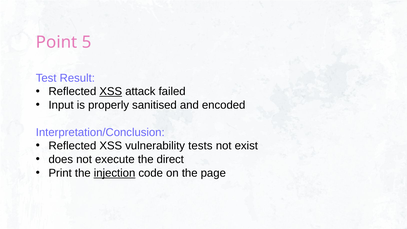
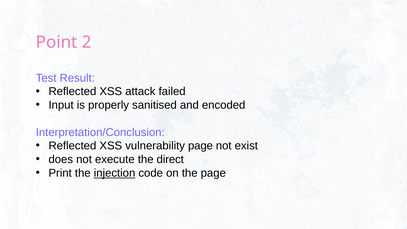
5: 5 -> 2
XSS at (111, 92) underline: present -> none
vulnerability tests: tests -> page
